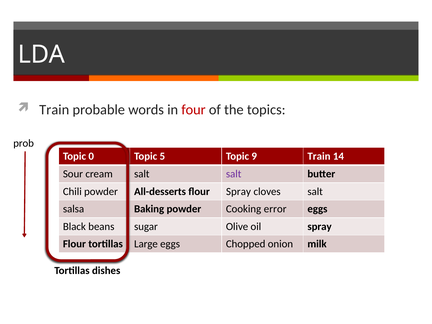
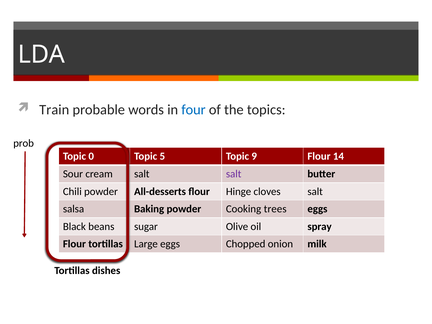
four colour: red -> blue
9 Train: Train -> Flour
flour Spray: Spray -> Hinge
error: error -> trees
